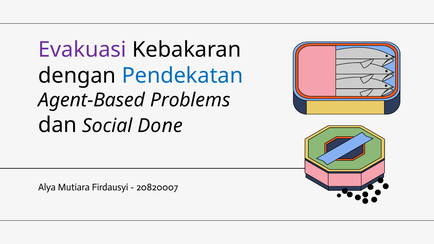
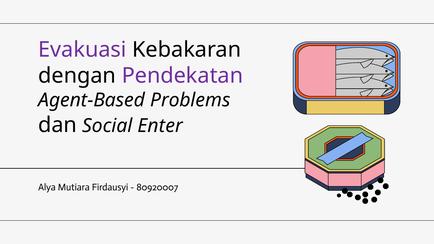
Pendekatan colour: blue -> purple
Done: Done -> Enter
20820007: 20820007 -> 80920007
